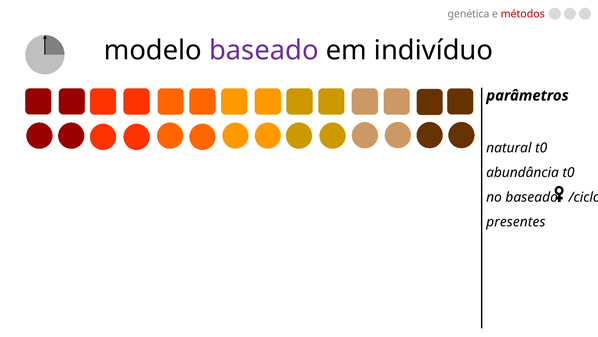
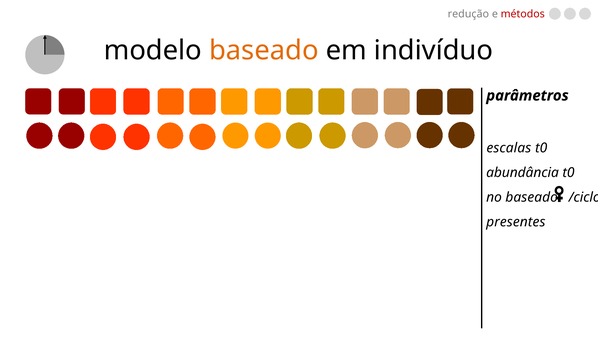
genética: genética -> redução
baseado at (264, 50) colour: purple -> orange
natural: natural -> escalas
